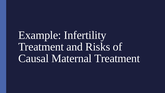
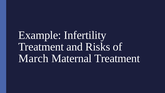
Causal: Causal -> March
